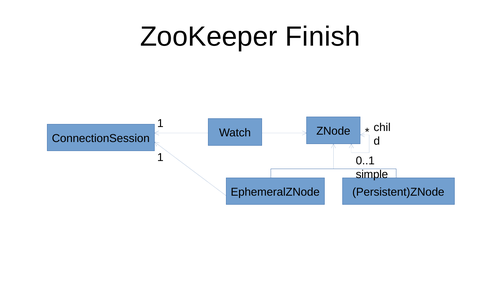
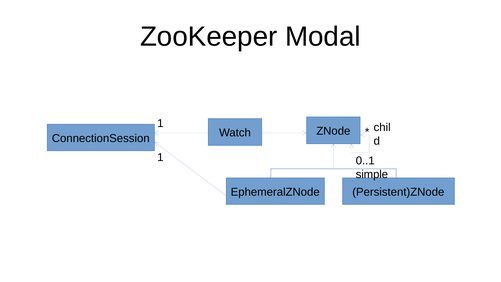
Finish: Finish -> Modal
